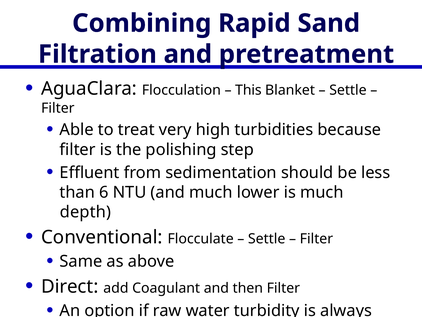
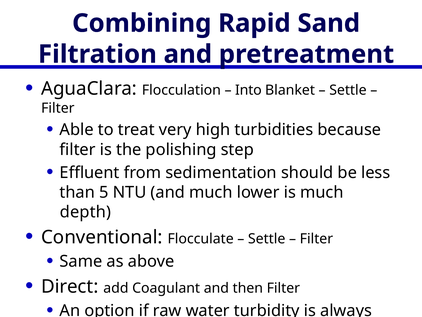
This: This -> Into
6 at (104, 192): 6 -> 5
